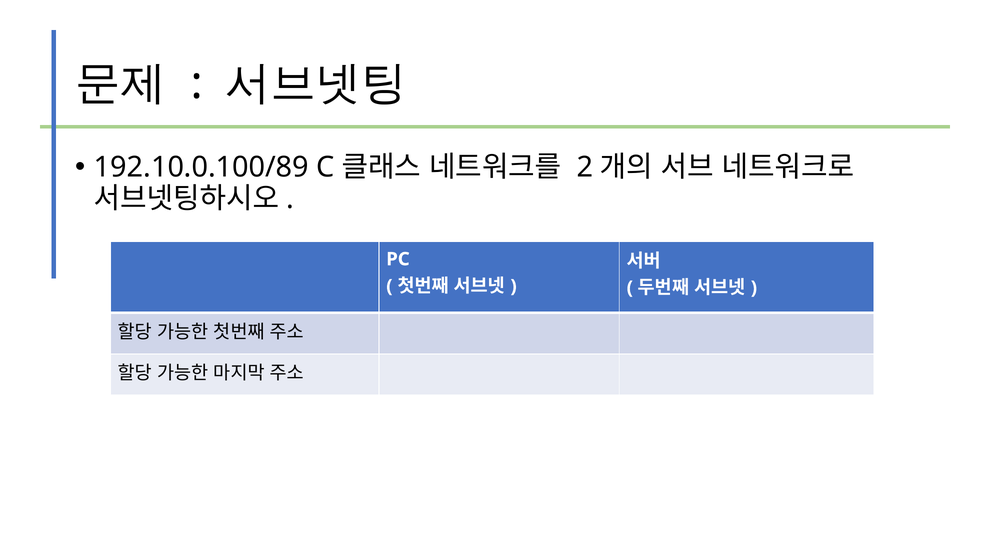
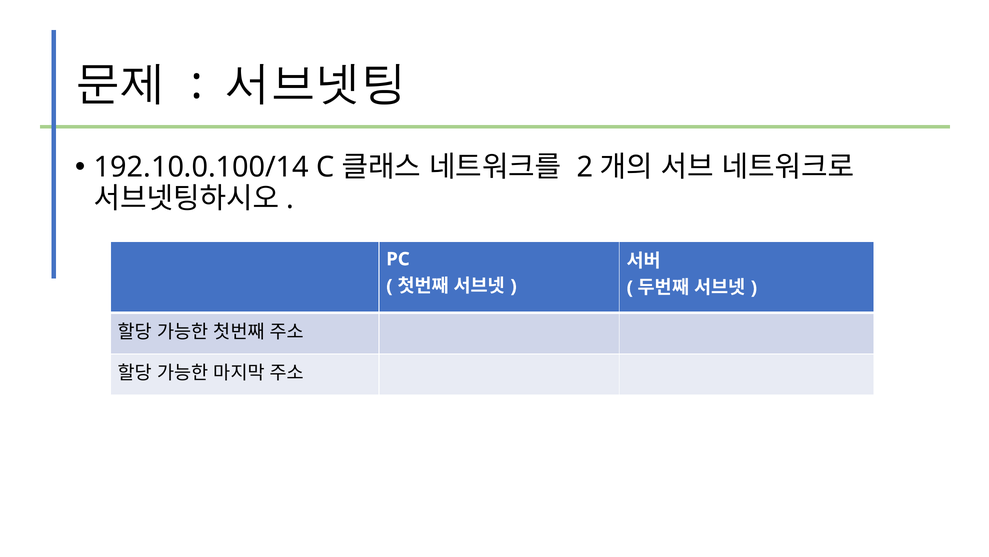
192.10.0.100/89: 192.10.0.100/89 -> 192.10.0.100/14
